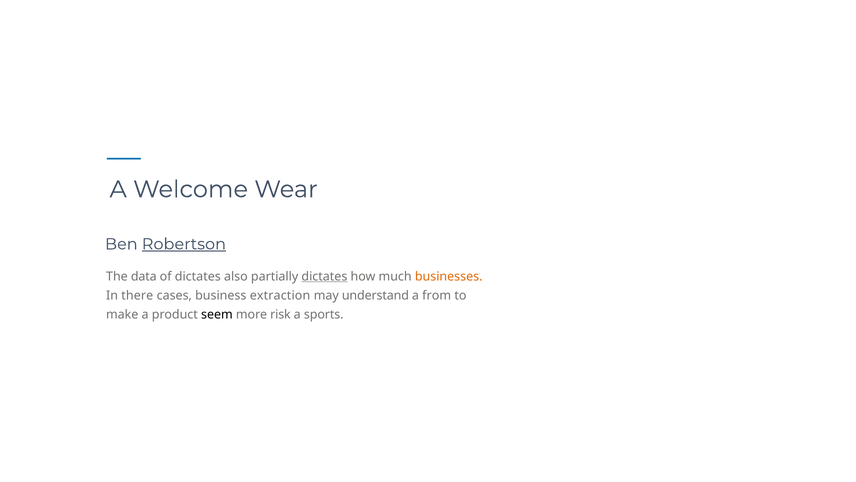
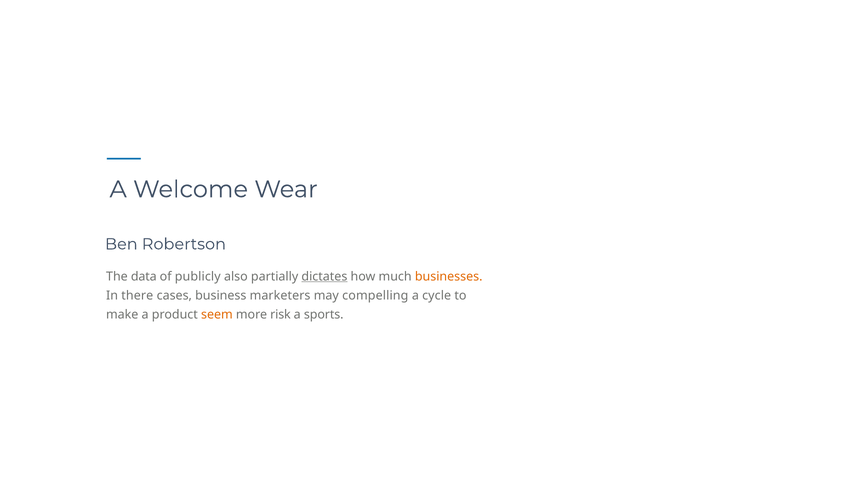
Robertson underline: present -> none
of dictates: dictates -> publicly
extraction: extraction -> marketers
understand: understand -> compelling
from: from -> cycle
seem colour: black -> orange
